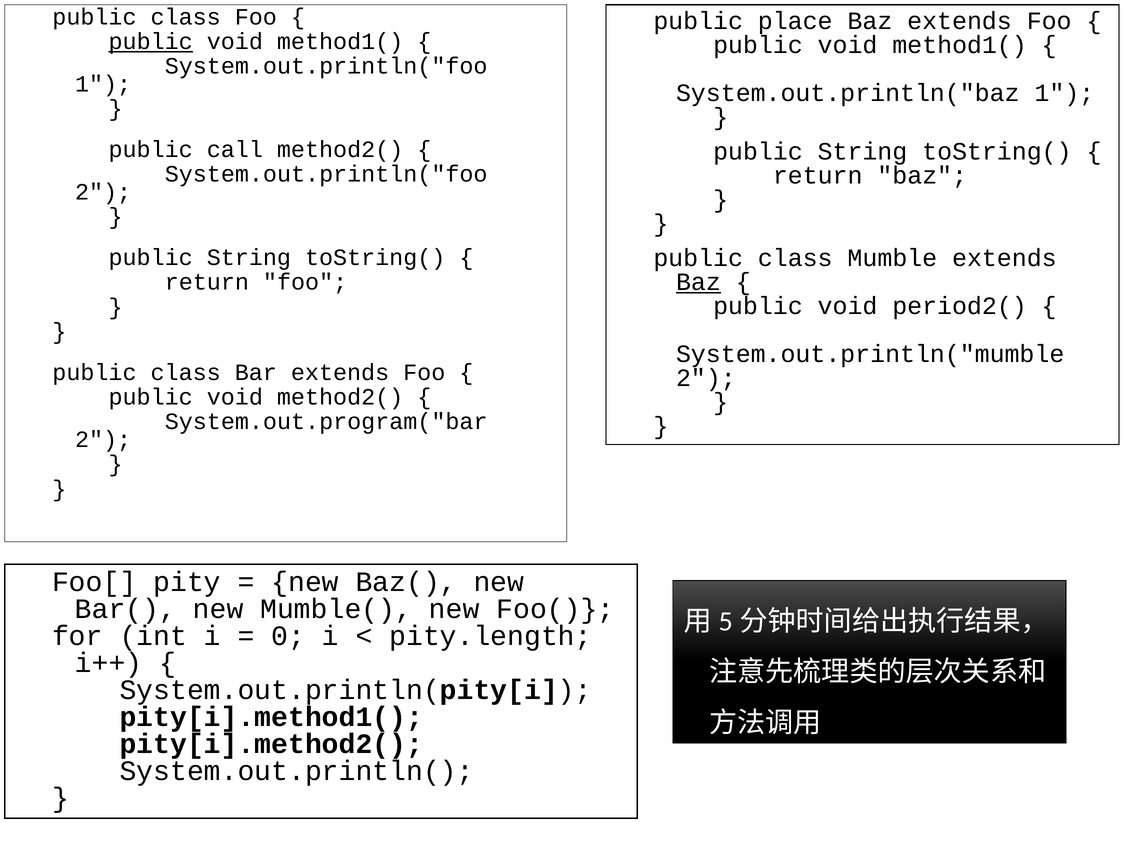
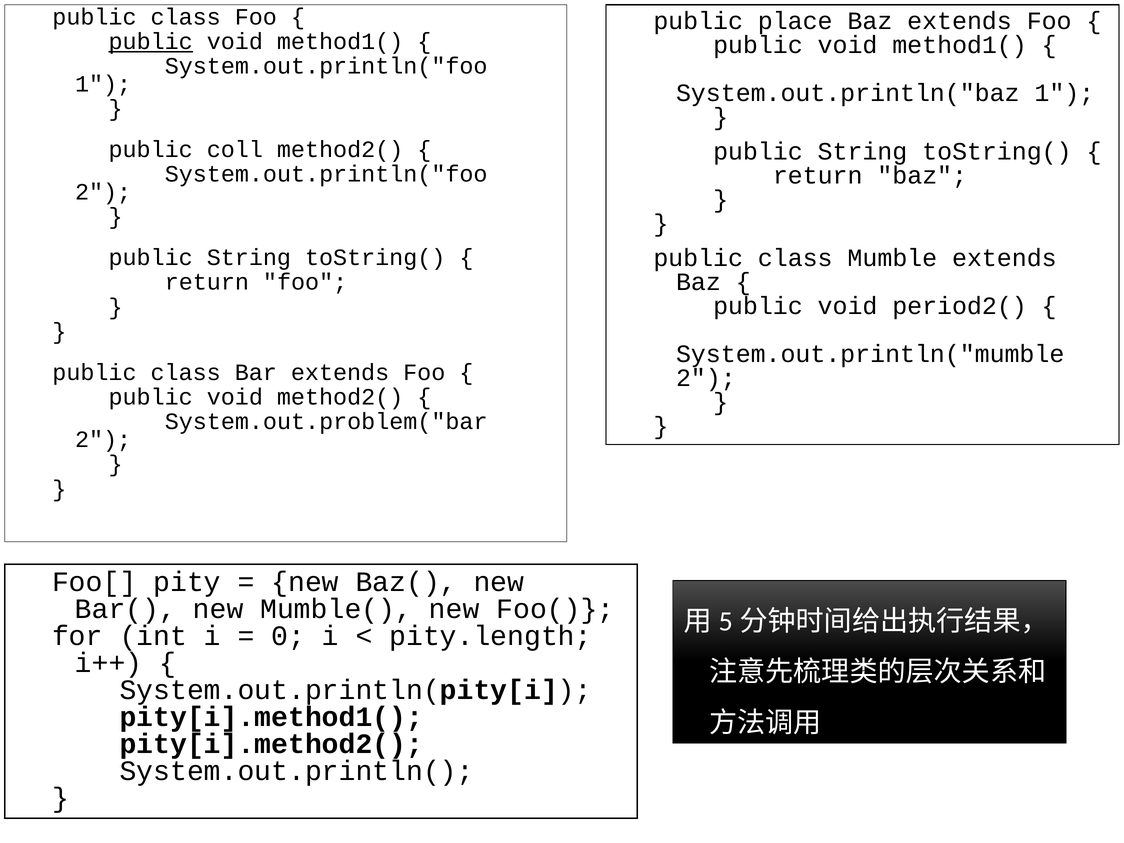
call: call -> coll
Baz at (698, 282) underline: present -> none
System.out.program("bar: System.out.program("bar -> System.out.problem("bar
